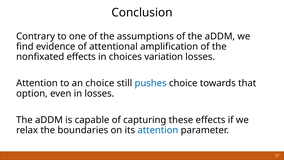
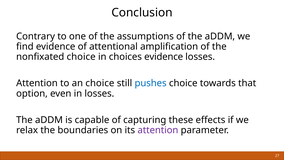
nonfixated effects: effects -> choice
choices variation: variation -> evidence
attention at (158, 130) colour: blue -> purple
